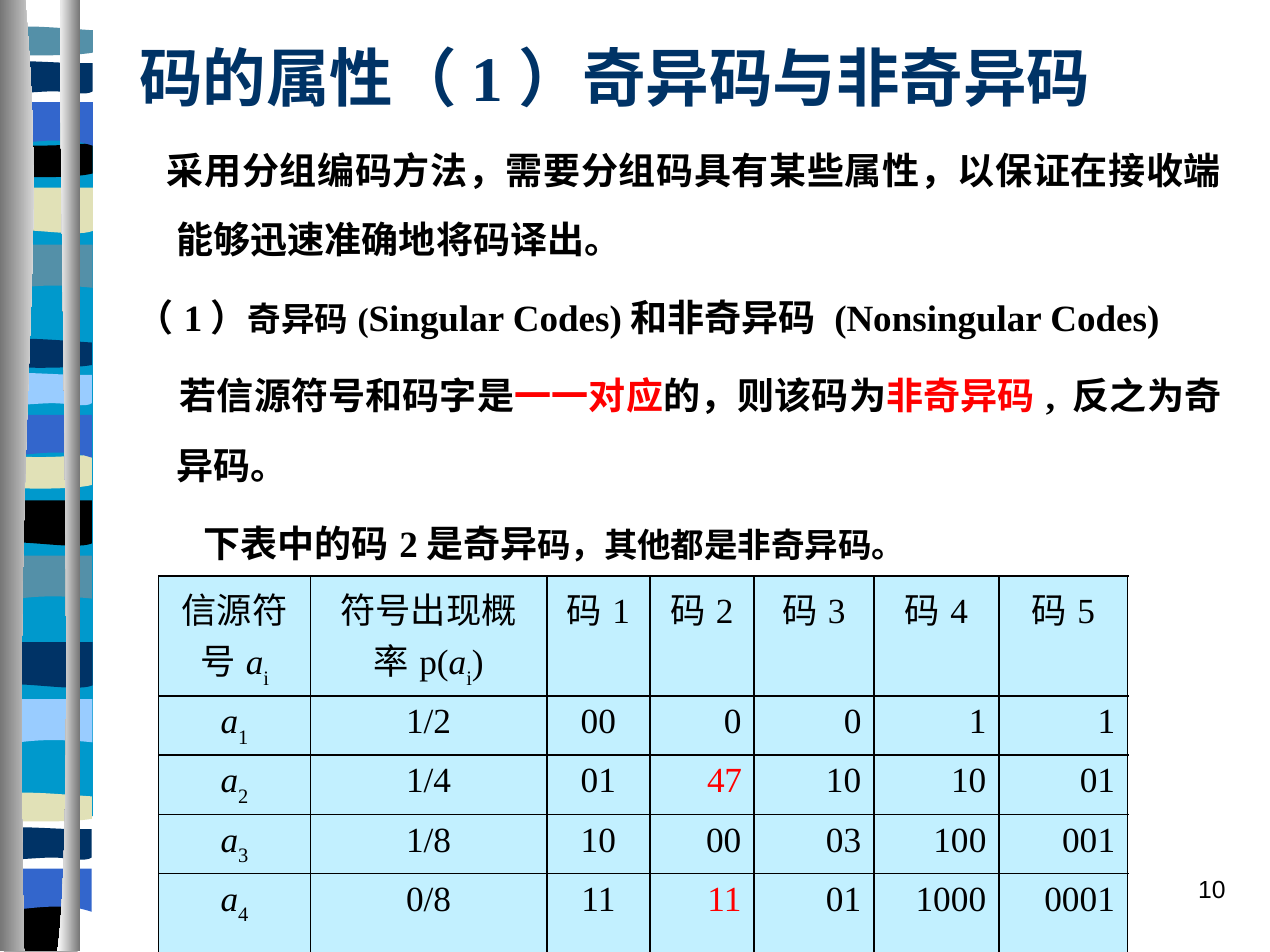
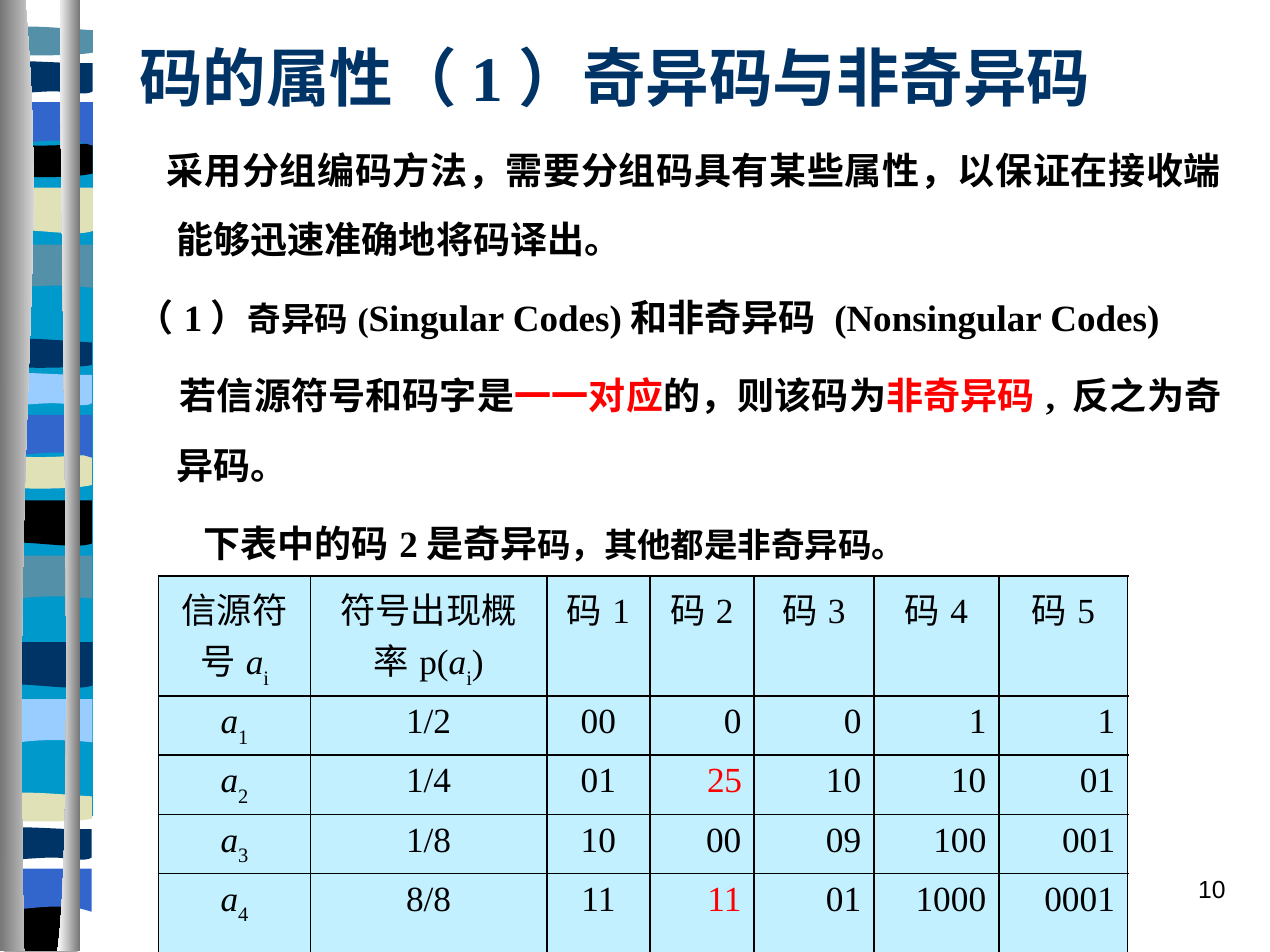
47: 47 -> 25
03: 03 -> 09
0/8: 0/8 -> 8/8
